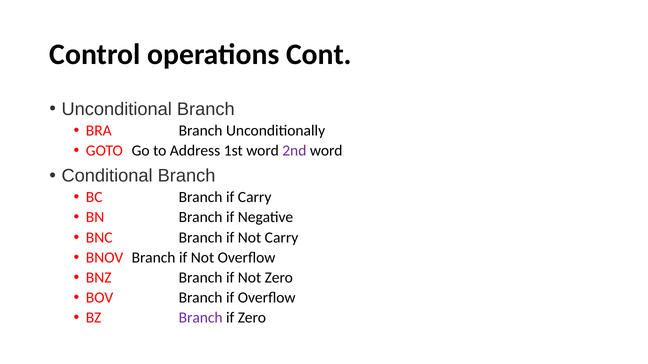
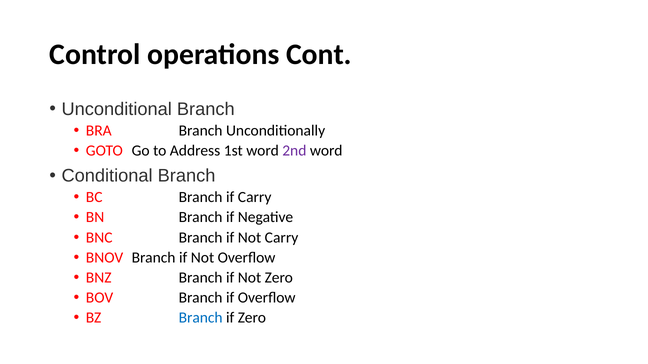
Branch at (201, 318) colour: purple -> blue
